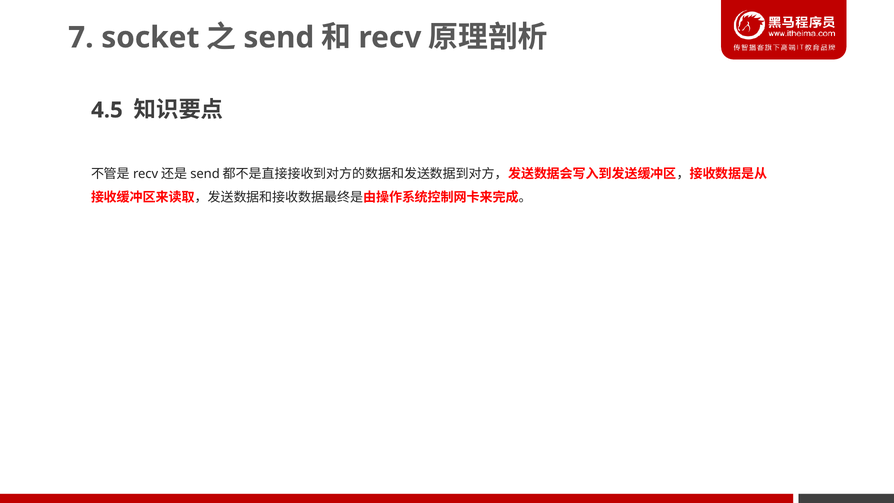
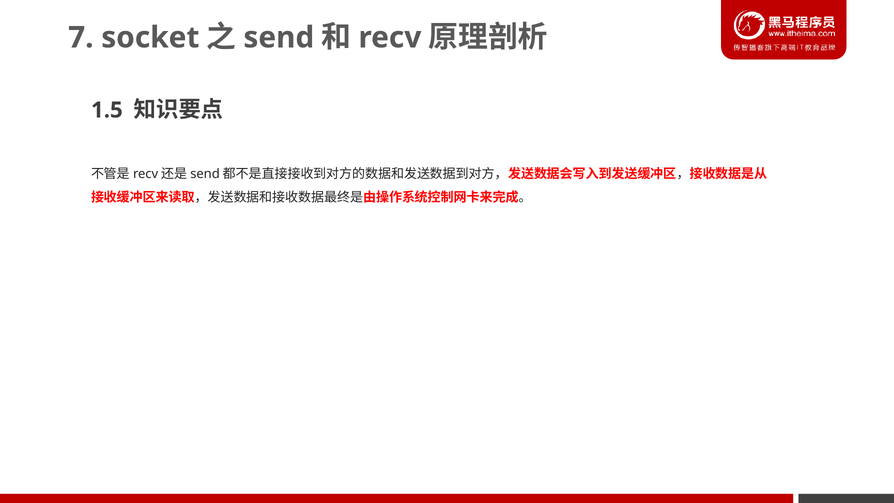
4.5: 4.5 -> 1.5
